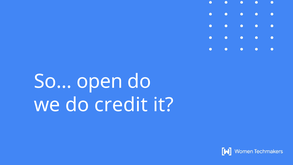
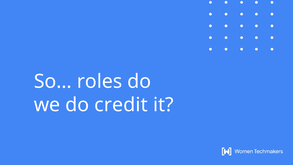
open: open -> roles
